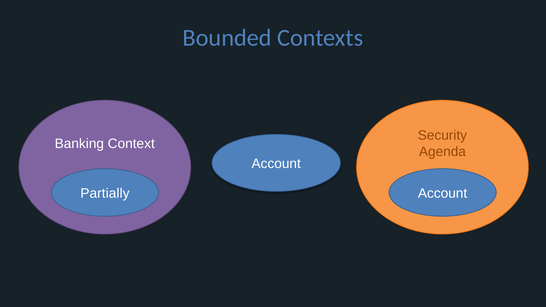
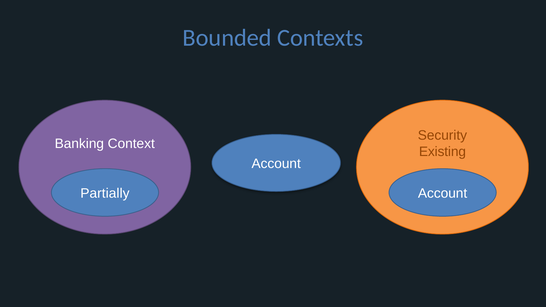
Agenda: Agenda -> Existing
